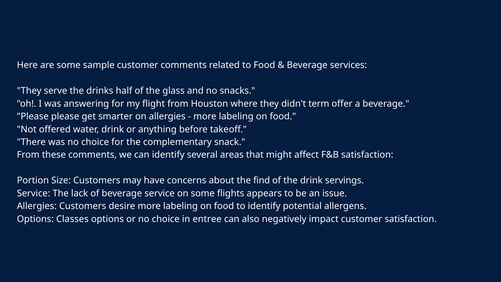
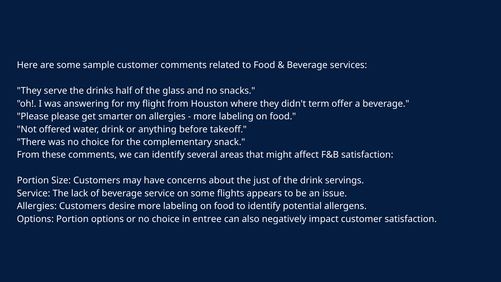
find: find -> just
Options Classes: Classes -> Portion
